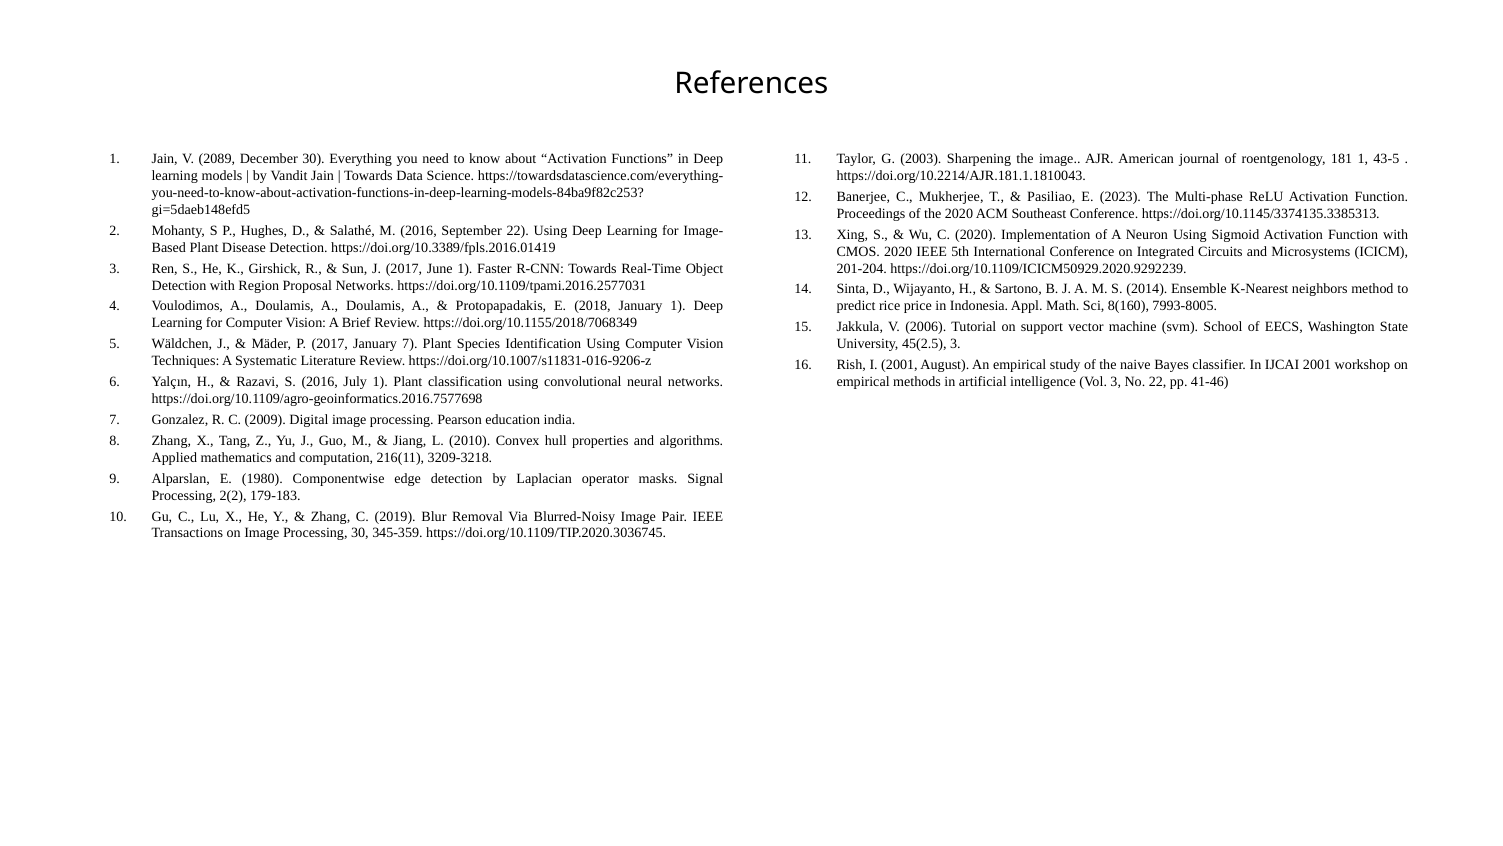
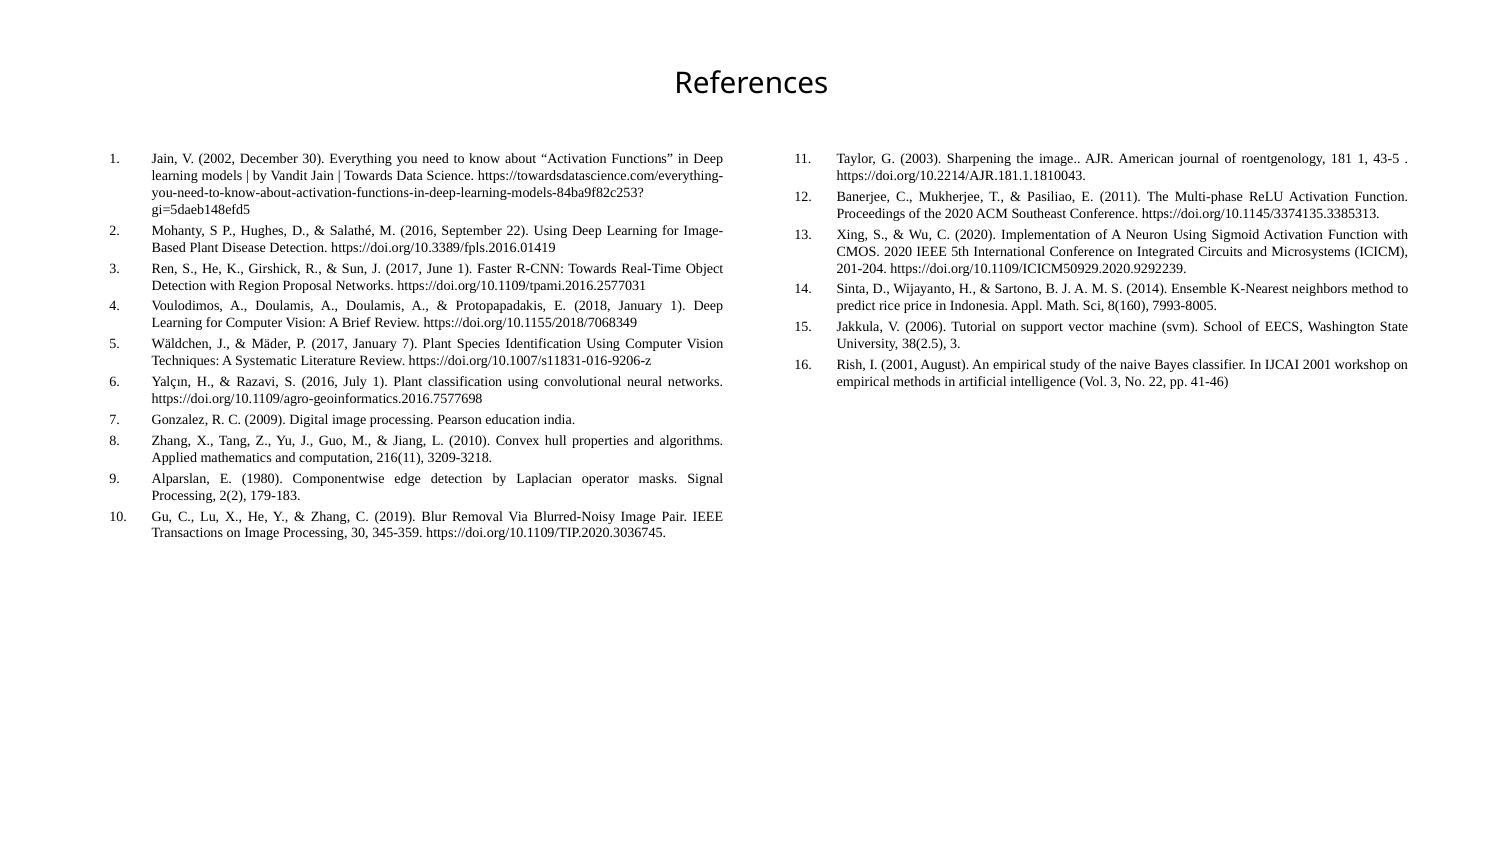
2089: 2089 -> 2002
2023: 2023 -> 2011
45(2.5: 45(2.5 -> 38(2.5
